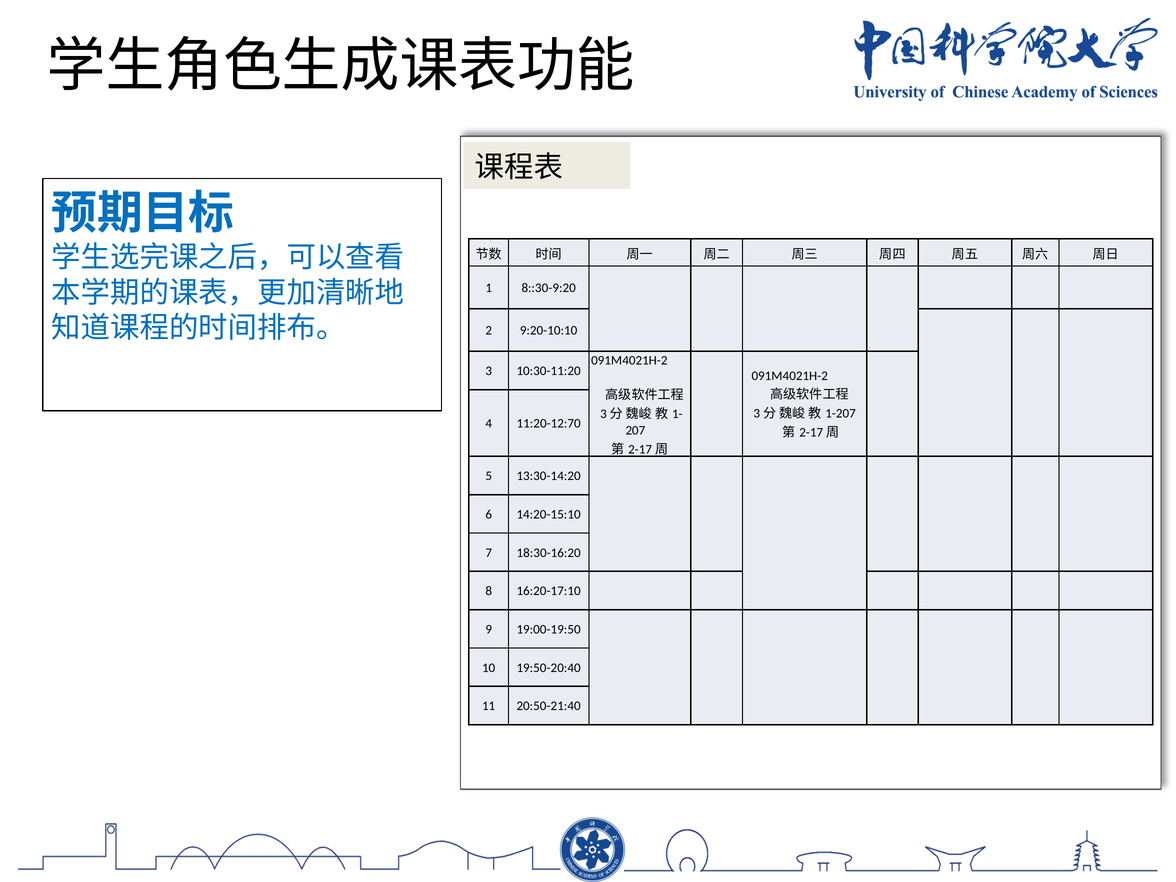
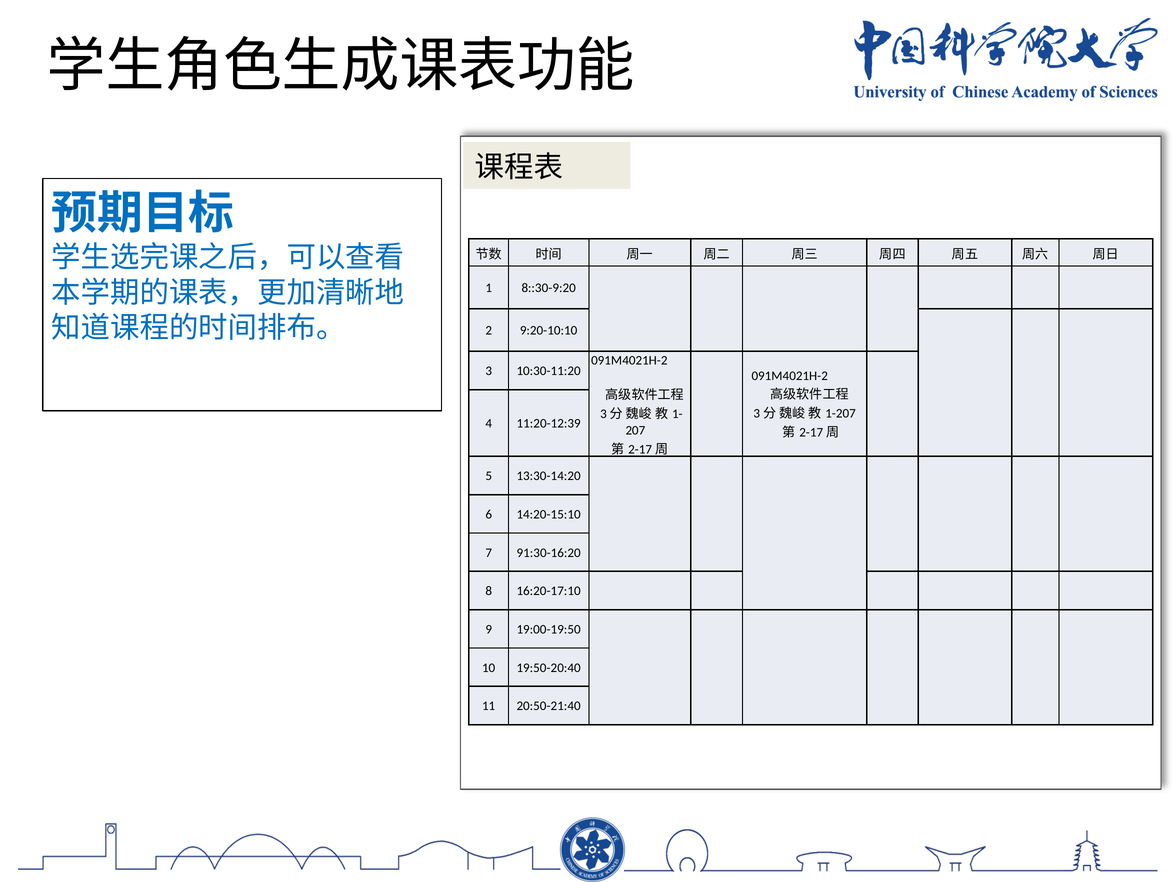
11:20-12:70: 11:20-12:70 -> 11:20-12:39
18:30-16:20: 18:30-16:20 -> 91:30-16:20
